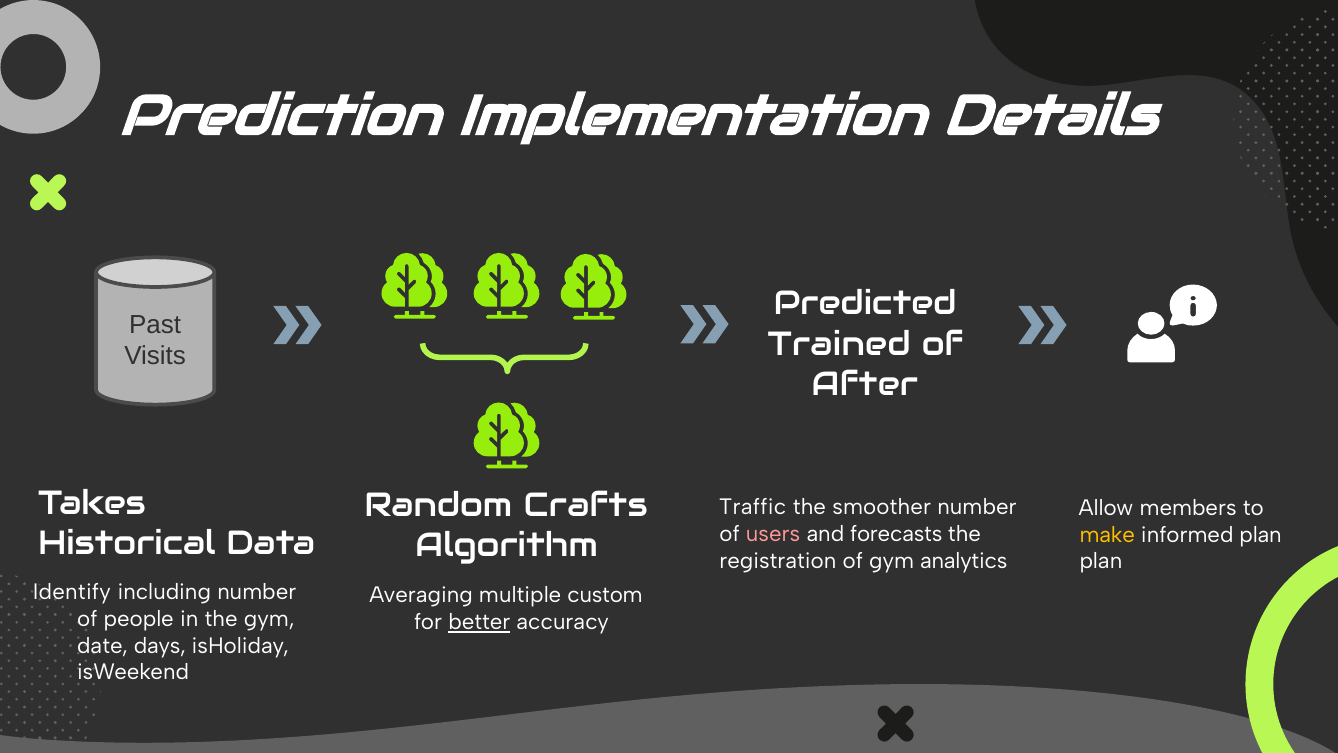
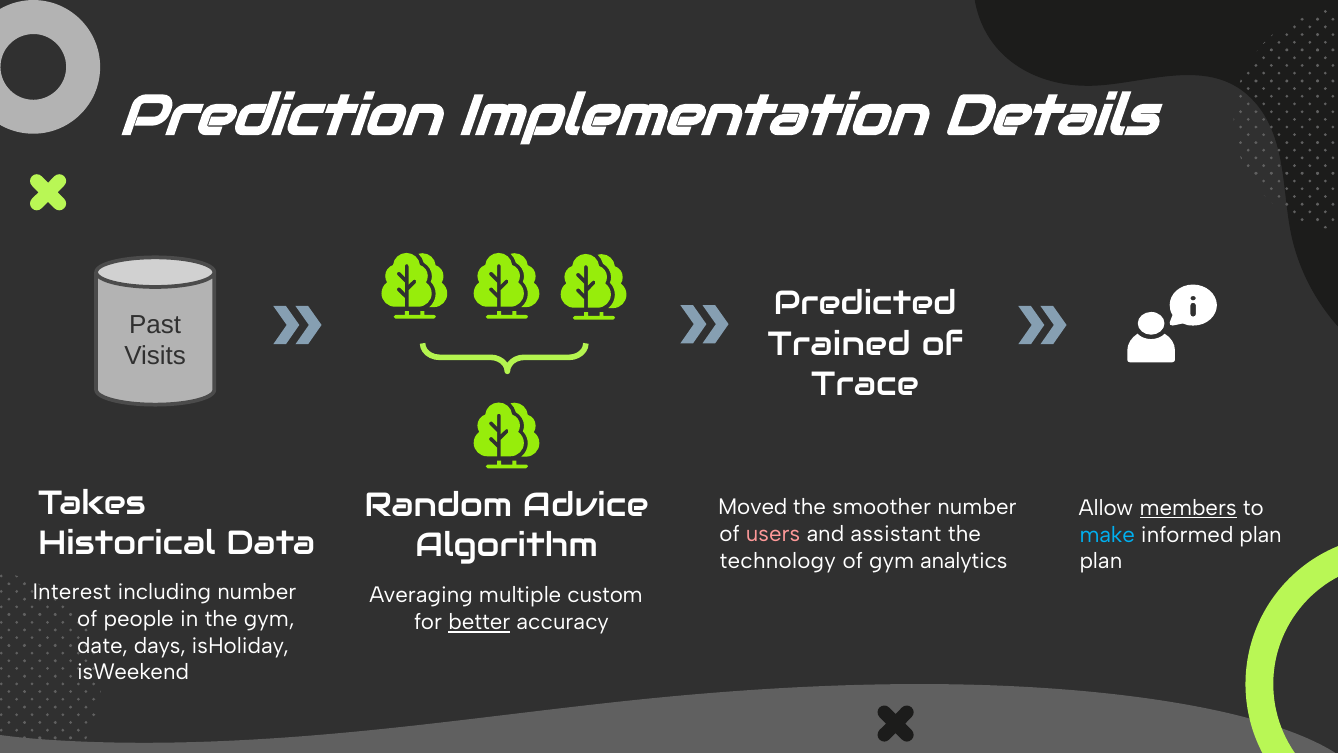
After: After -> Trace
Crafts: Crafts -> Advice
Traffic: Traffic -> Moved
members underline: none -> present
forecasts: forecasts -> assistant
make colour: yellow -> light blue
registration: registration -> technology
Identify: Identify -> Interest
